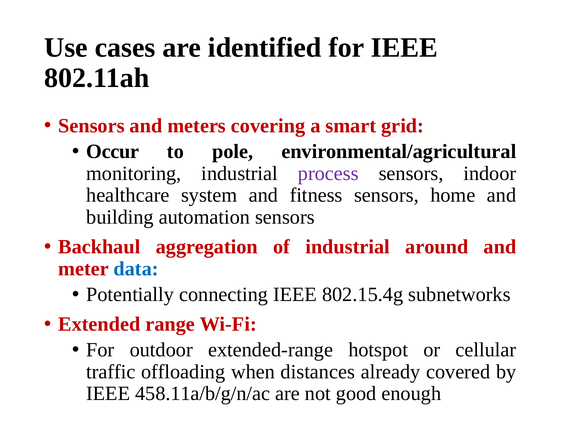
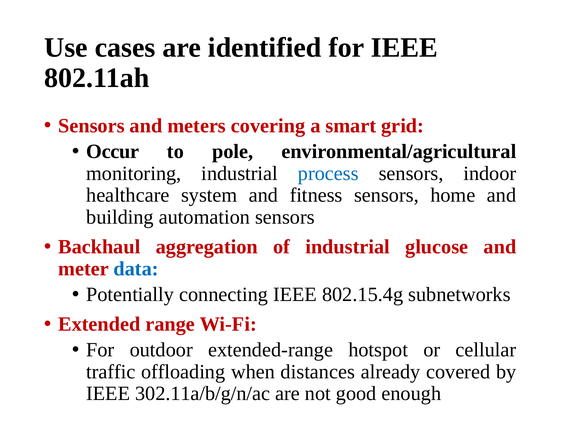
process colour: purple -> blue
around: around -> glucose
458.11a/b/g/n/ac: 458.11a/b/g/n/ac -> 302.11a/b/g/n/ac
